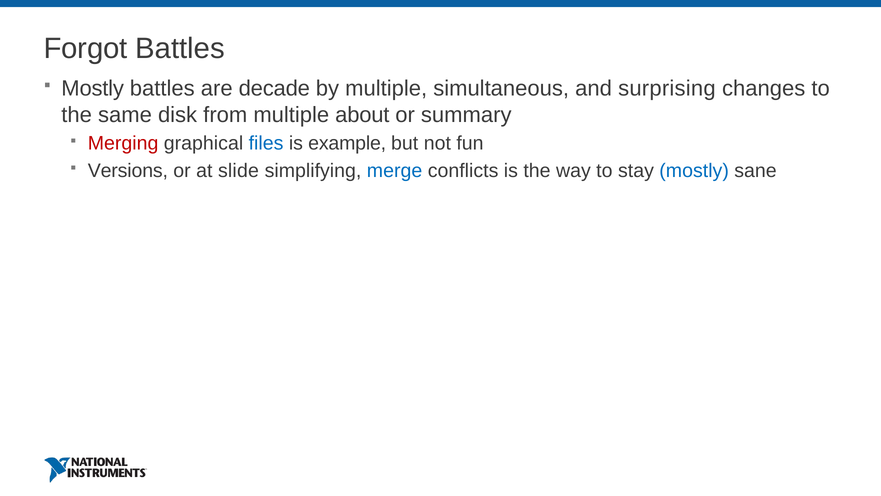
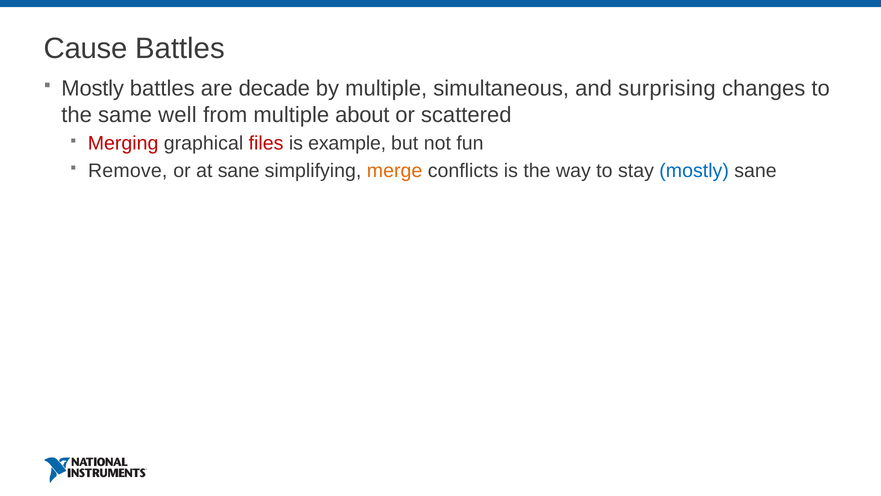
Forgot: Forgot -> Cause
disk: disk -> well
summary: summary -> scattered
files colour: blue -> red
Versions: Versions -> Remove
at slide: slide -> sane
merge colour: blue -> orange
